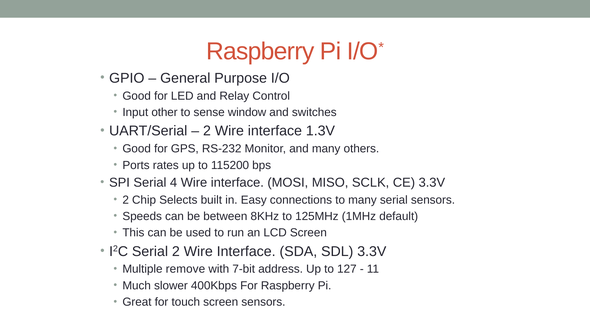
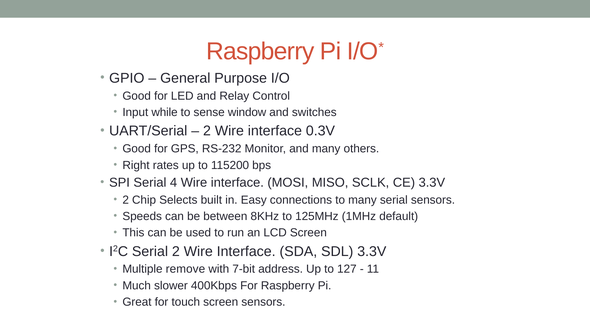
other: other -> while
1.3V: 1.3V -> 0.3V
Ports: Ports -> Right
